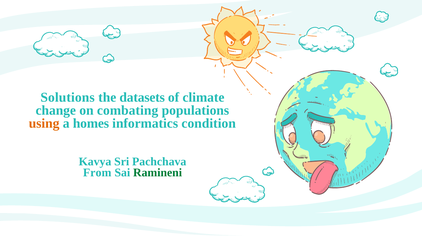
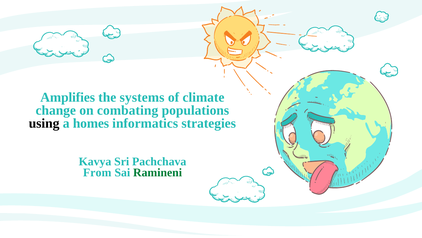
Solutions: Solutions -> Amplifies
datasets: datasets -> systems
using colour: orange -> black
condition: condition -> strategies
